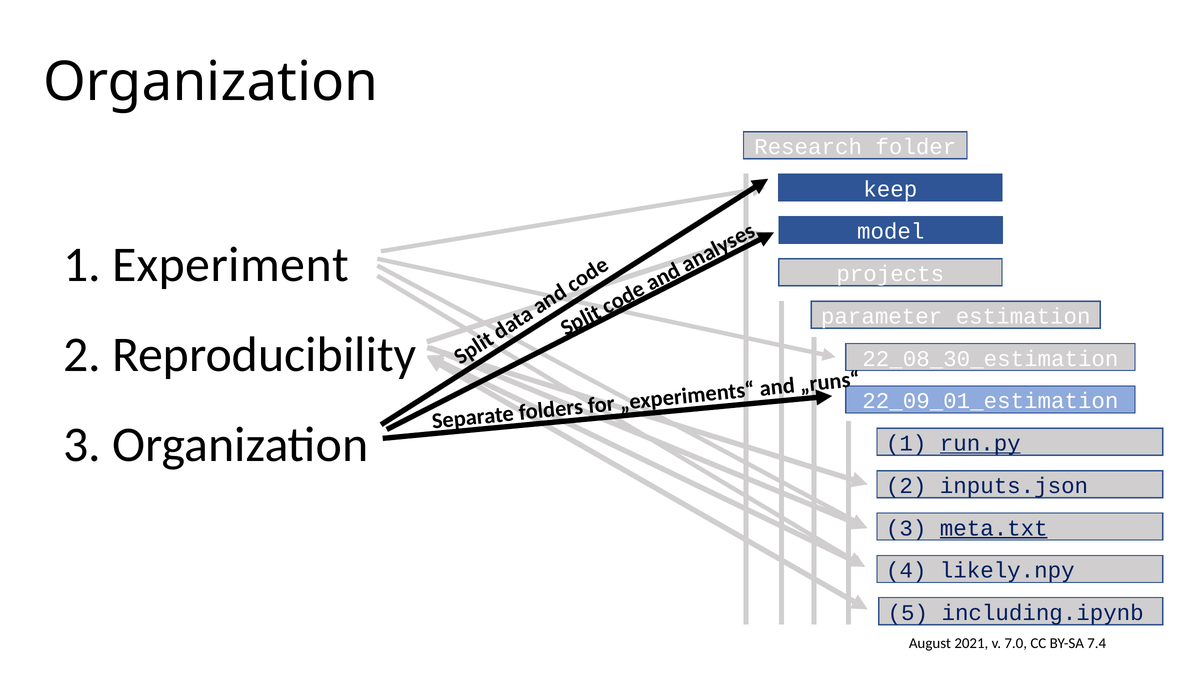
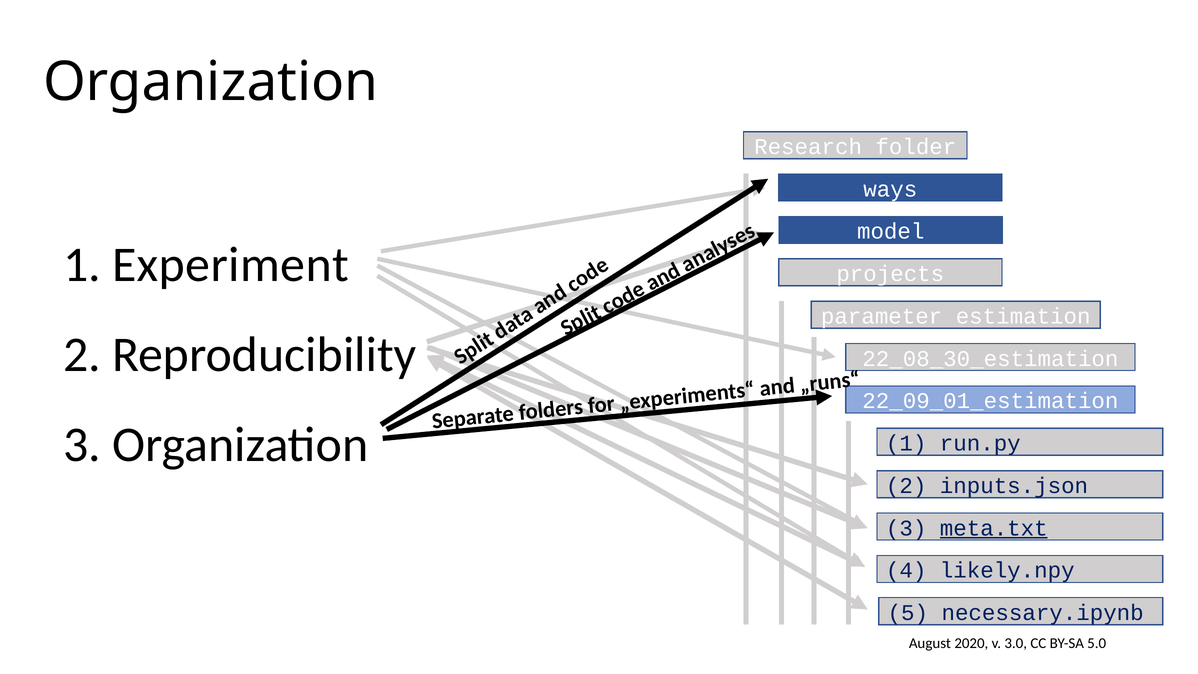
keep: keep -> ways
run.py underline: present -> none
including.ipynb: including.ipynb -> necessary.ipynb
2021: 2021 -> 2020
7.0: 7.0 -> 3.0
7.4: 7.4 -> 5.0
